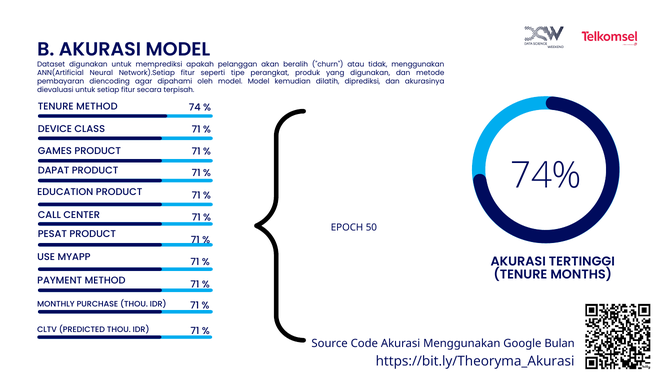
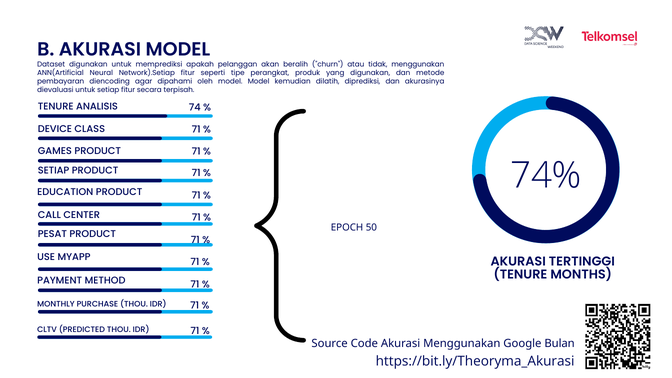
TENURE METHOD: METHOD -> ANALISIS
DAPAT at (54, 170): DAPAT -> SETIAP
